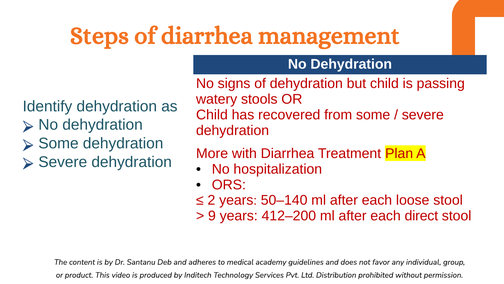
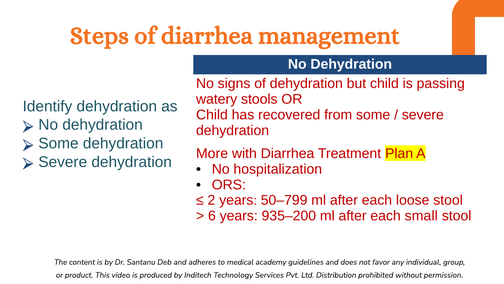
50–140: 50–140 -> 50–799
9: 9 -> 6
412–200: 412–200 -> 935–200
direct: direct -> small
